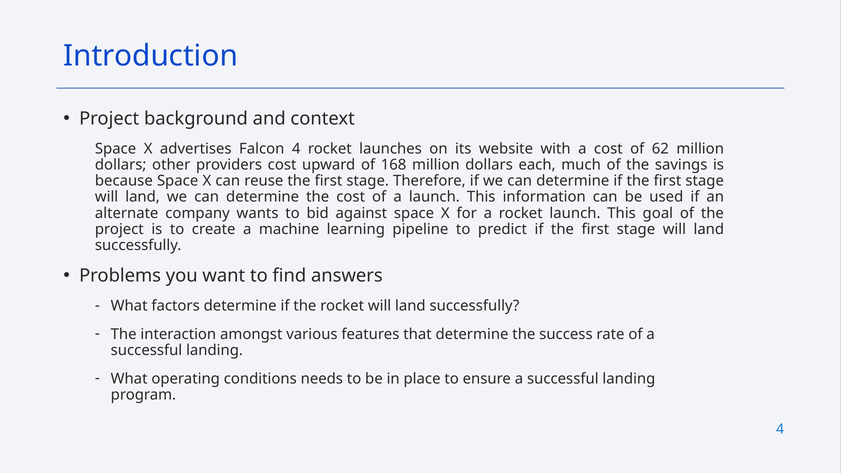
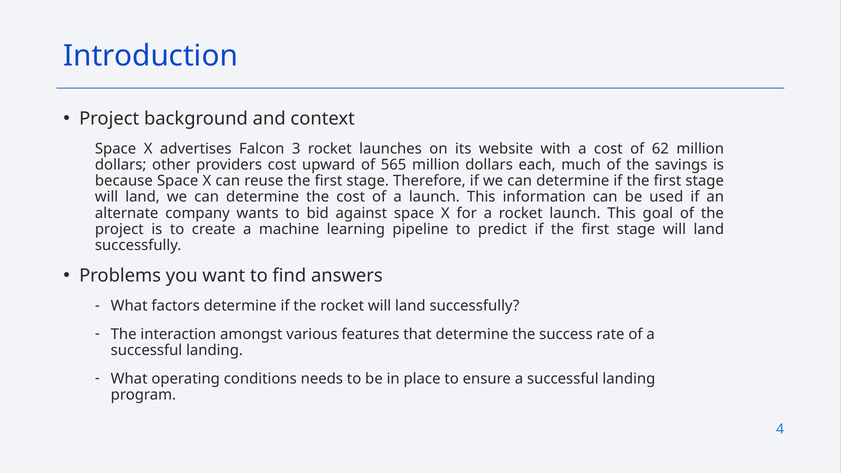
Falcon 4: 4 -> 3
168: 168 -> 565
